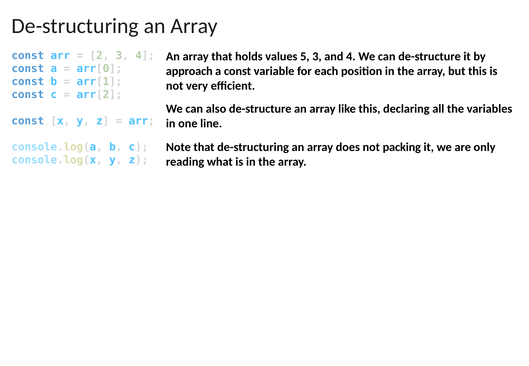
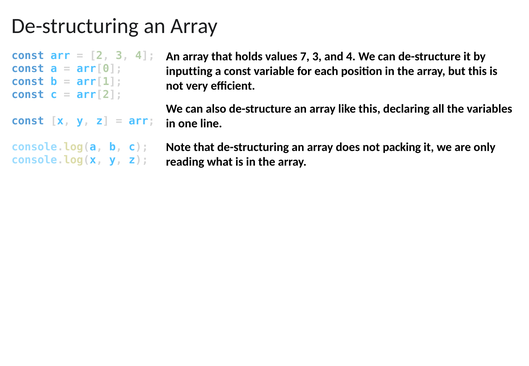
5: 5 -> 7
approach: approach -> inputting
